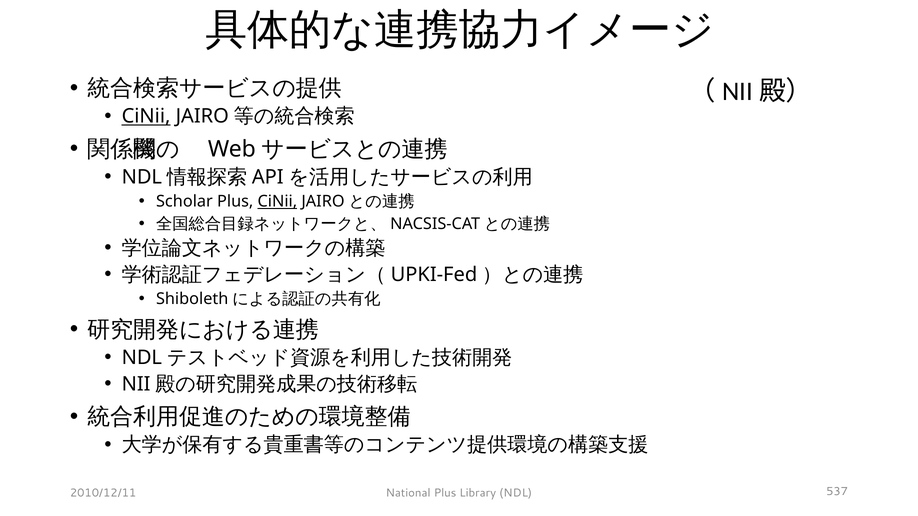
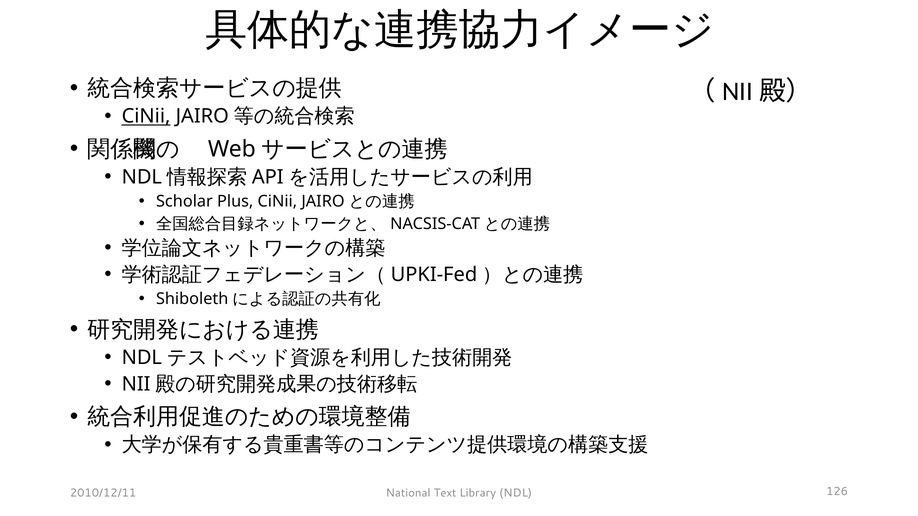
CiNii at (277, 202) underline: present -> none
National Plus: Plus -> Text
537: 537 -> 126
